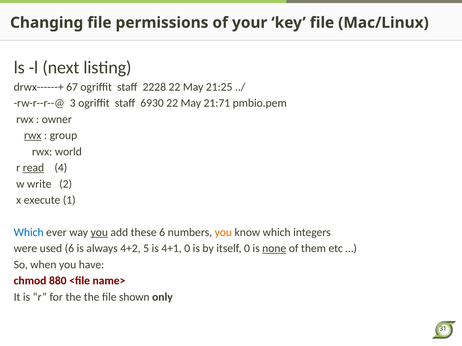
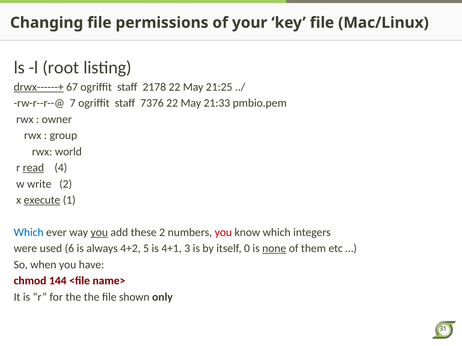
next: next -> root
drwx------+ underline: none -> present
2228: 2228 -> 2178
3: 3 -> 7
6930: 6930 -> 7376
21:71: 21:71 -> 21:33
rwx at (33, 136) underline: present -> none
execute underline: none -> present
these 6: 6 -> 2
you at (223, 233) colour: orange -> red
4+1 0: 0 -> 3
880: 880 -> 144
